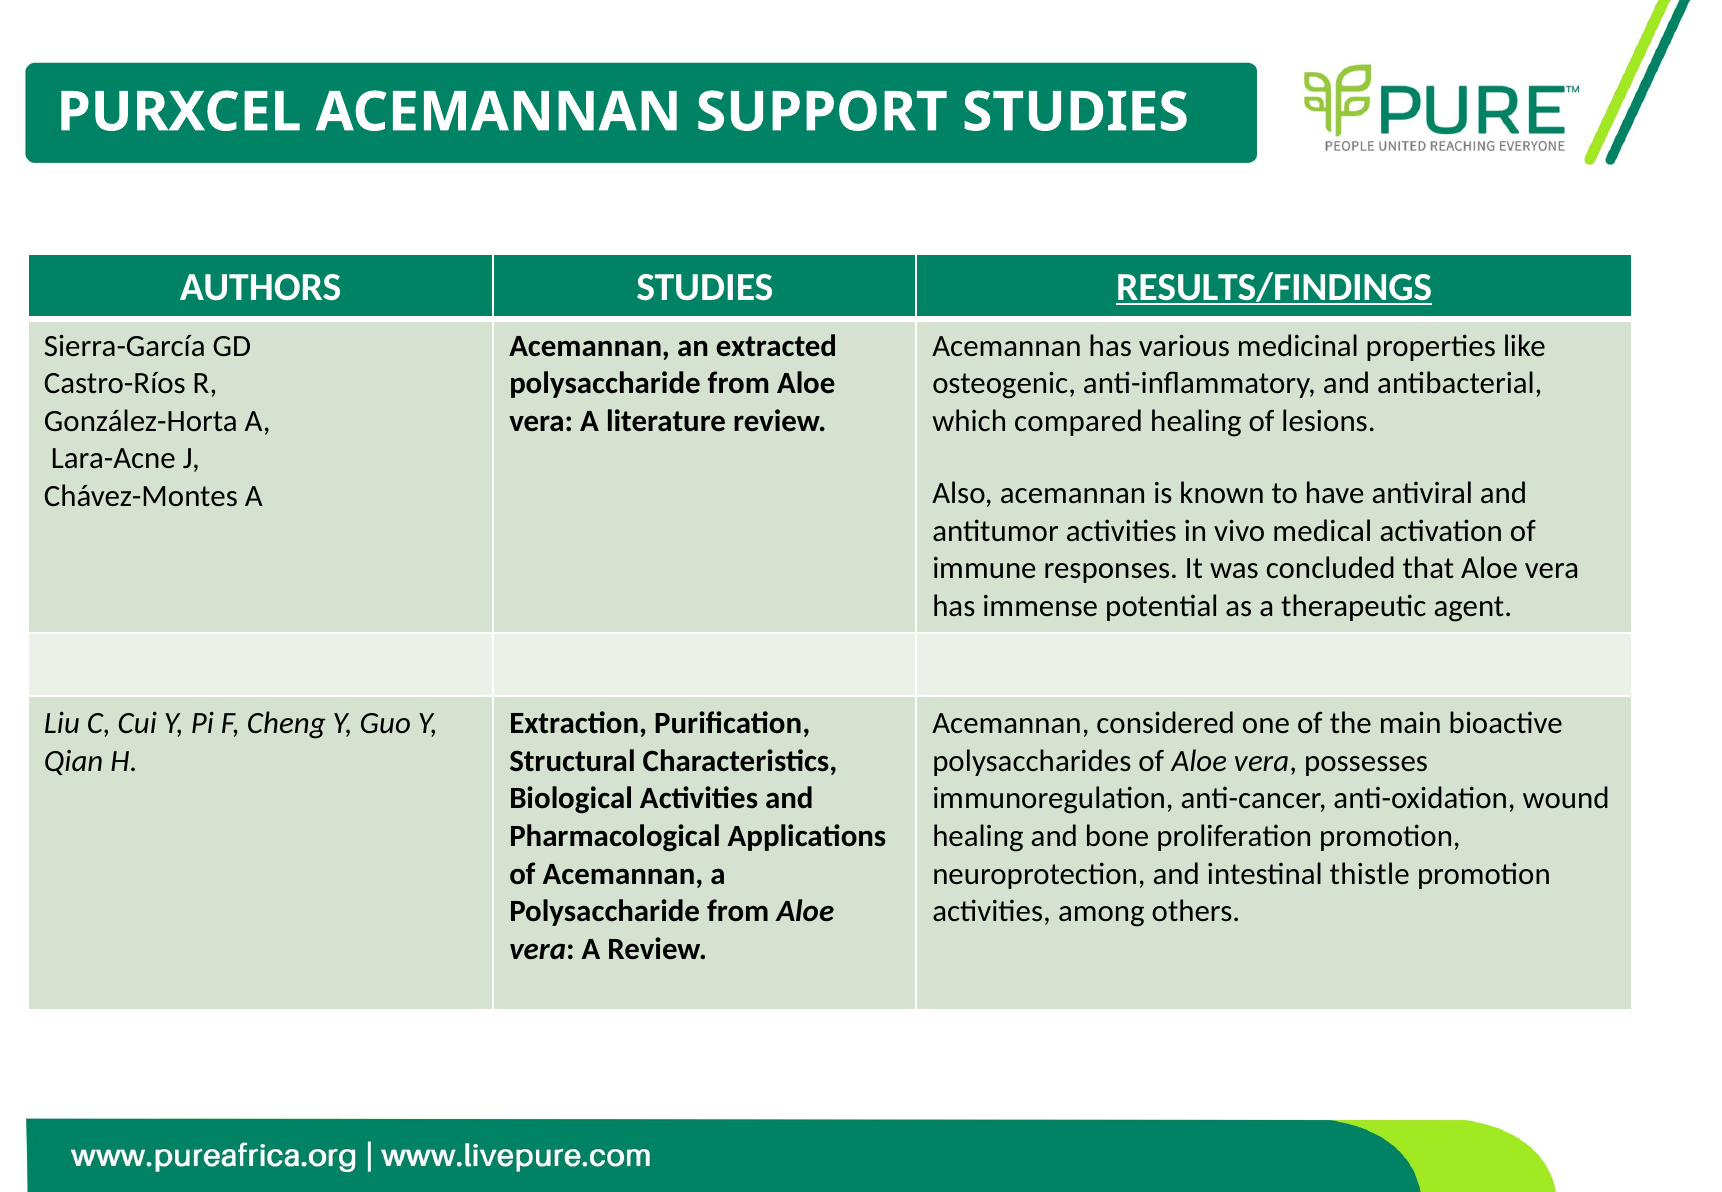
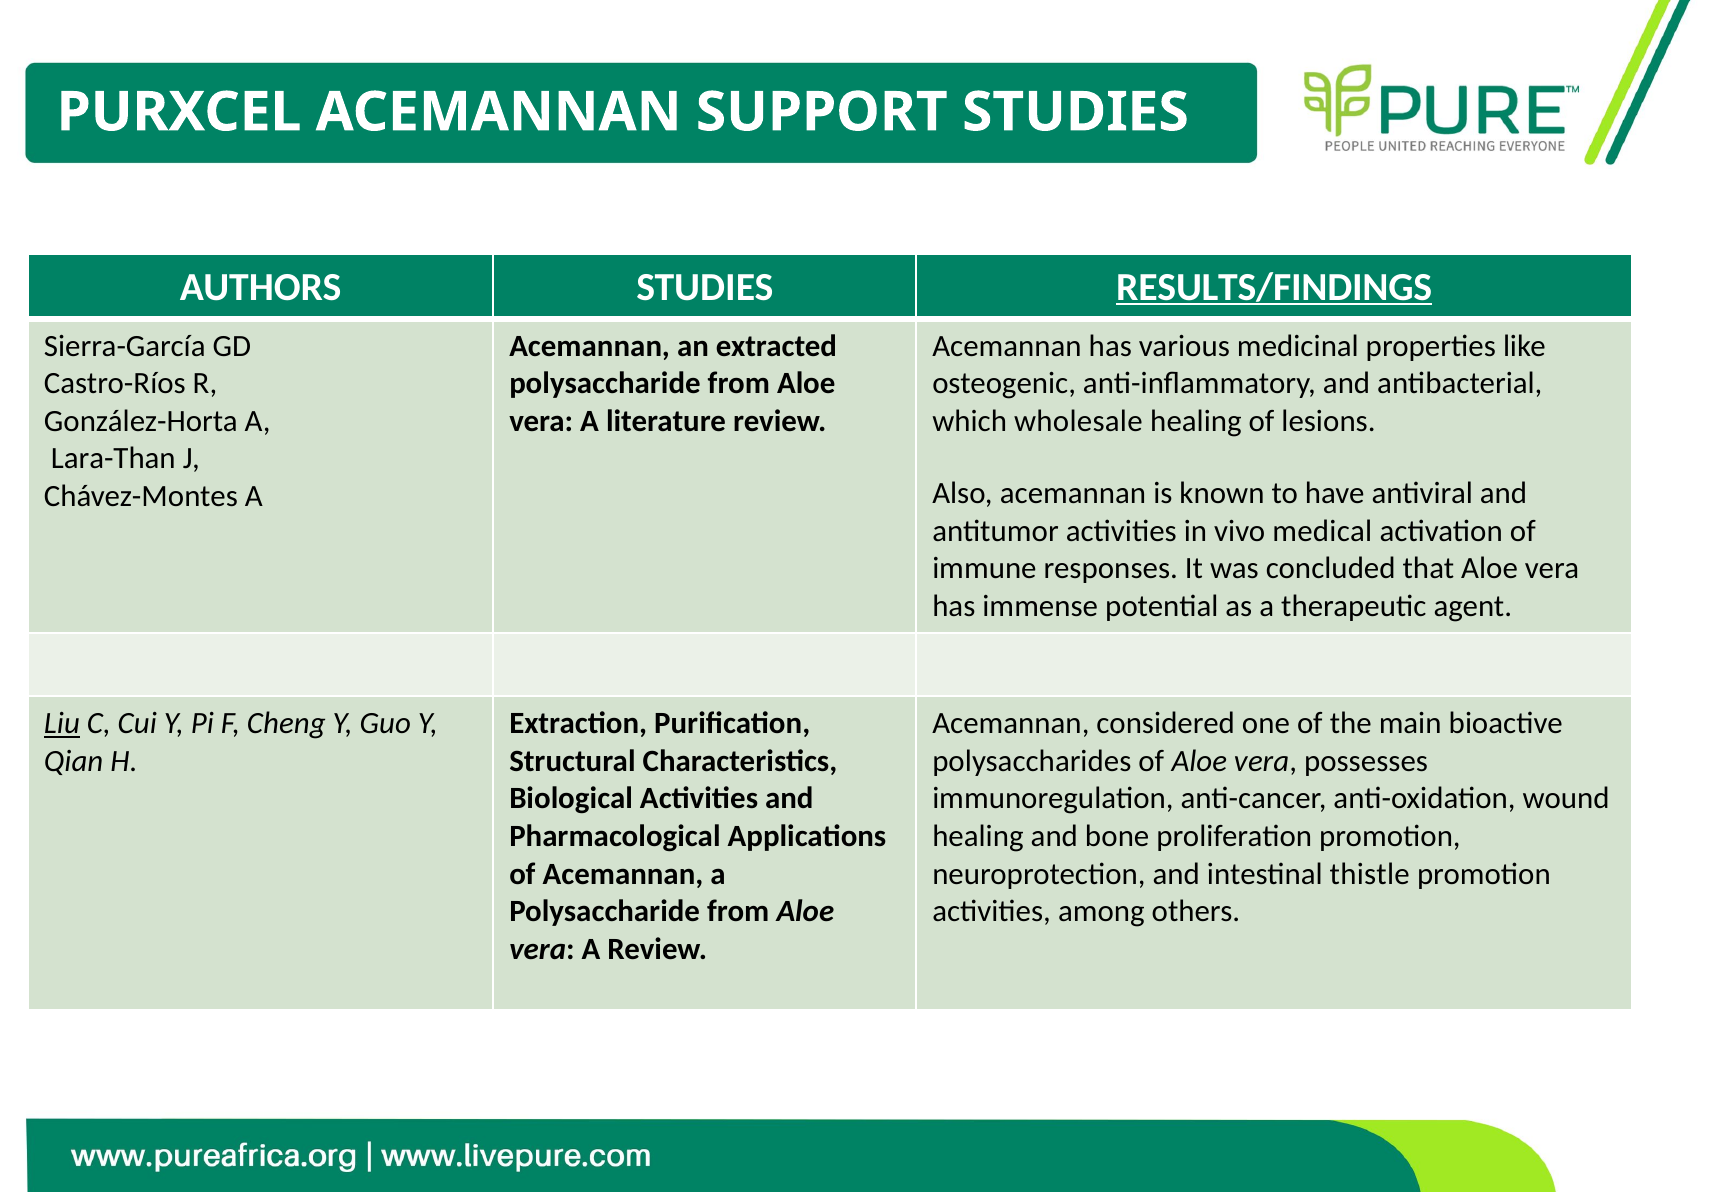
compared: compared -> wholesale
Lara-Acne: Lara-Acne -> Lara-Than
Liu underline: none -> present
